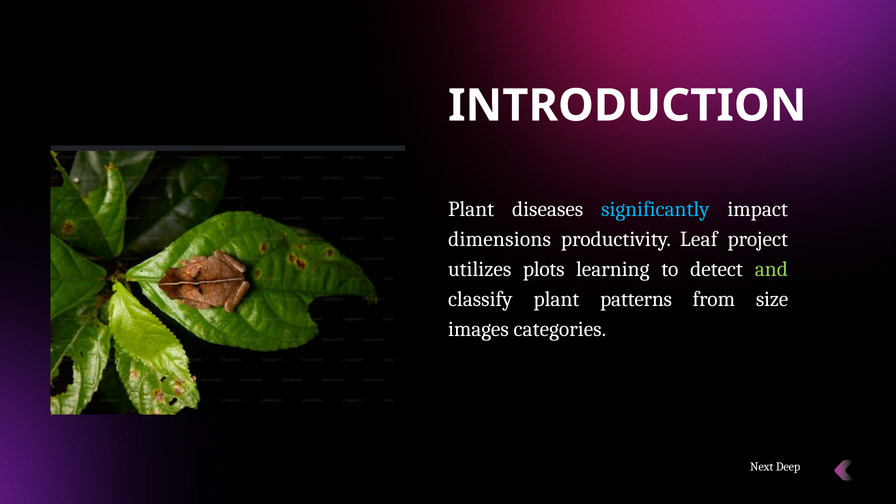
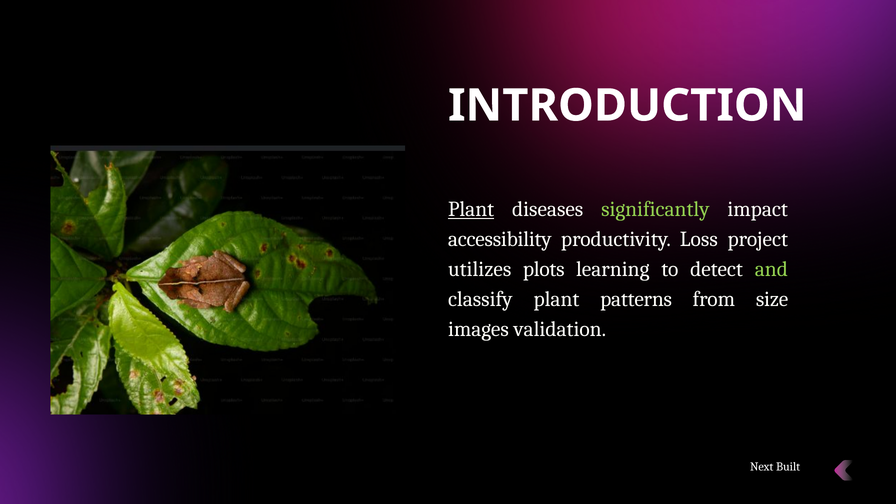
Plant at (471, 209) underline: none -> present
significantly colour: light blue -> light green
dimensions: dimensions -> accessibility
Leaf: Leaf -> Loss
categories: categories -> validation
Deep: Deep -> Built
